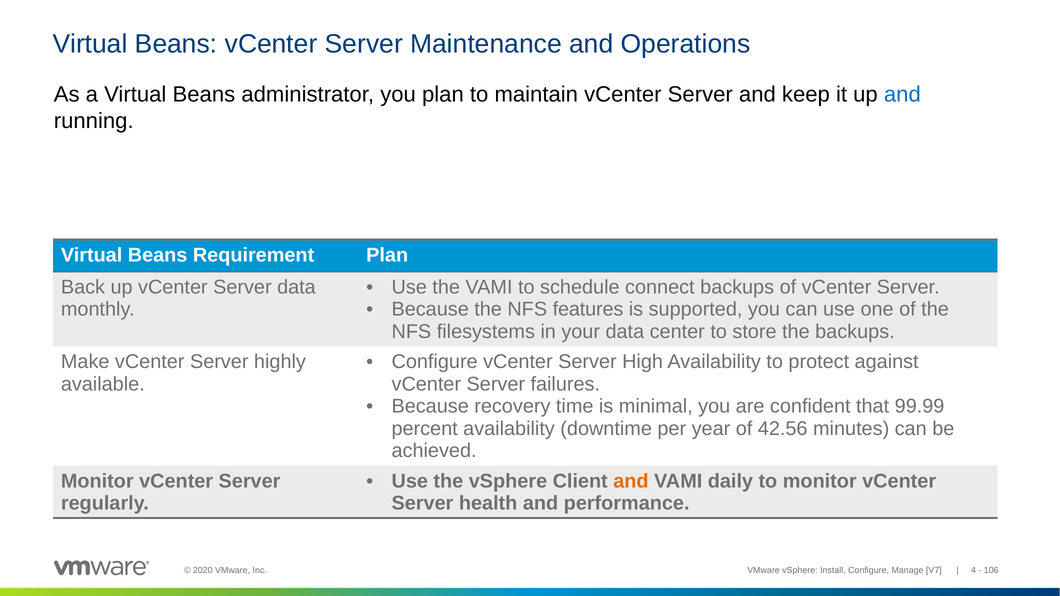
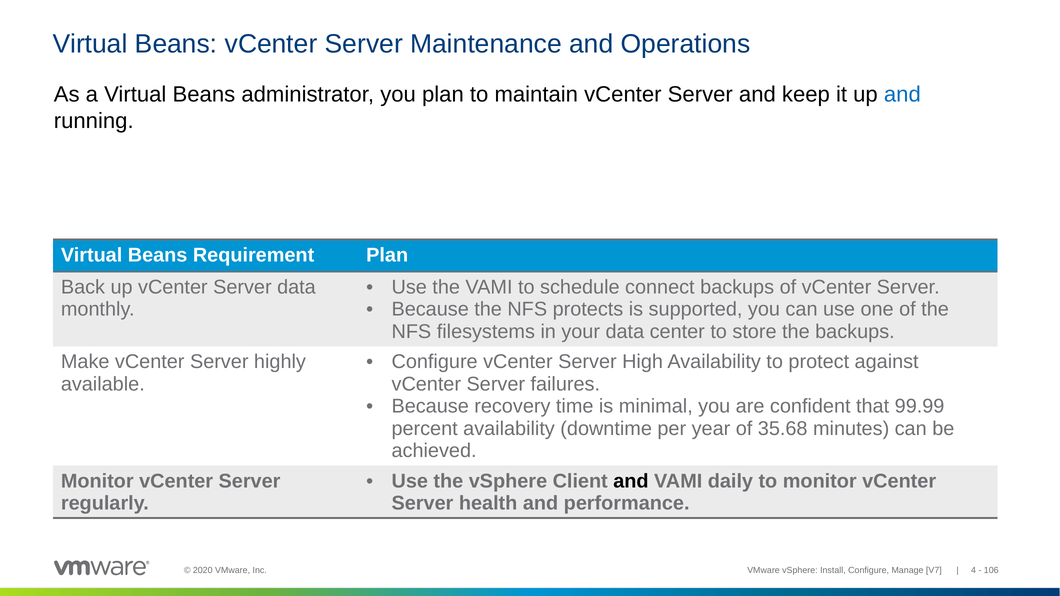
features: features -> protects
42.56: 42.56 -> 35.68
and at (631, 481) colour: orange -> black
